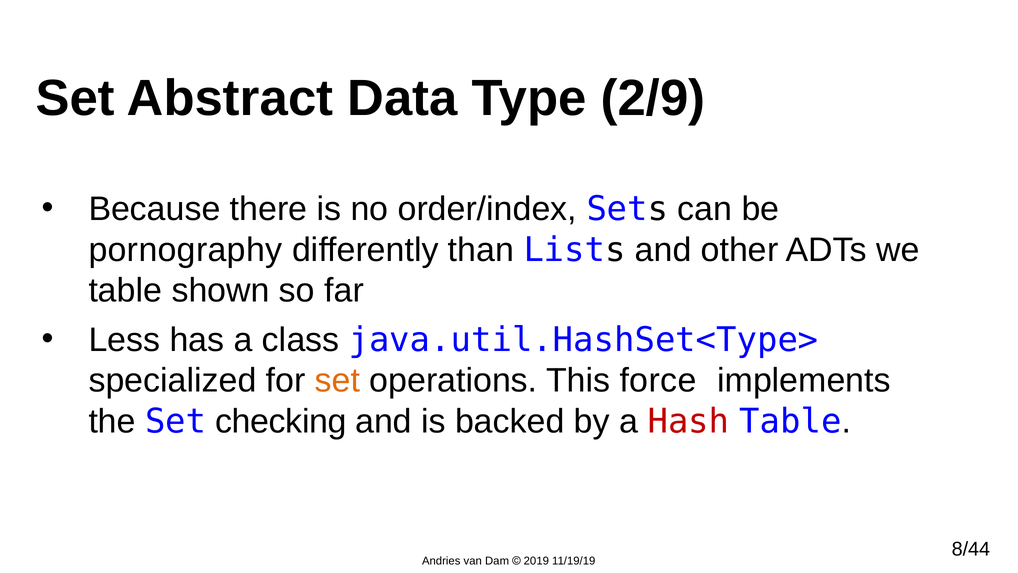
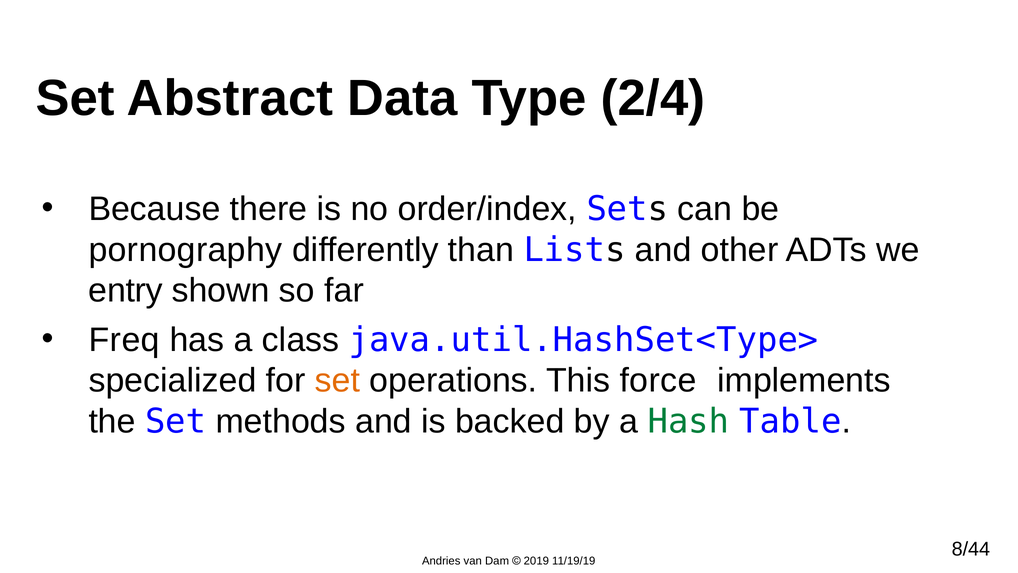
2/9: 2/9 -> 2/4
table at (125, 290): table -> entry
Less: Less -> Freq
checking: checking -> methods
Hash colour: red -> green
